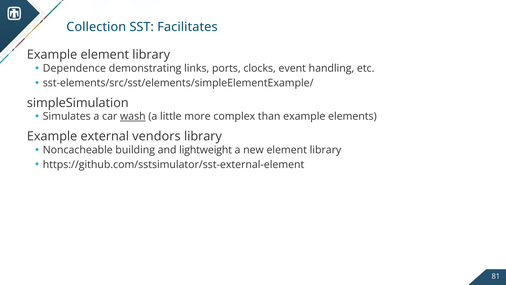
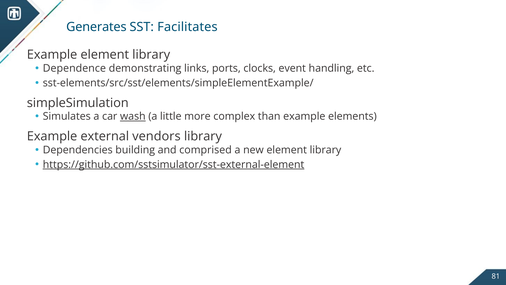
Collection: Collection -> Generates
Noncacheable: Noncacheable -> Dependencies
lightweight: lightweight -> comprised
https://github.com/sstsimulator/sst-external-element underline: none -> present
